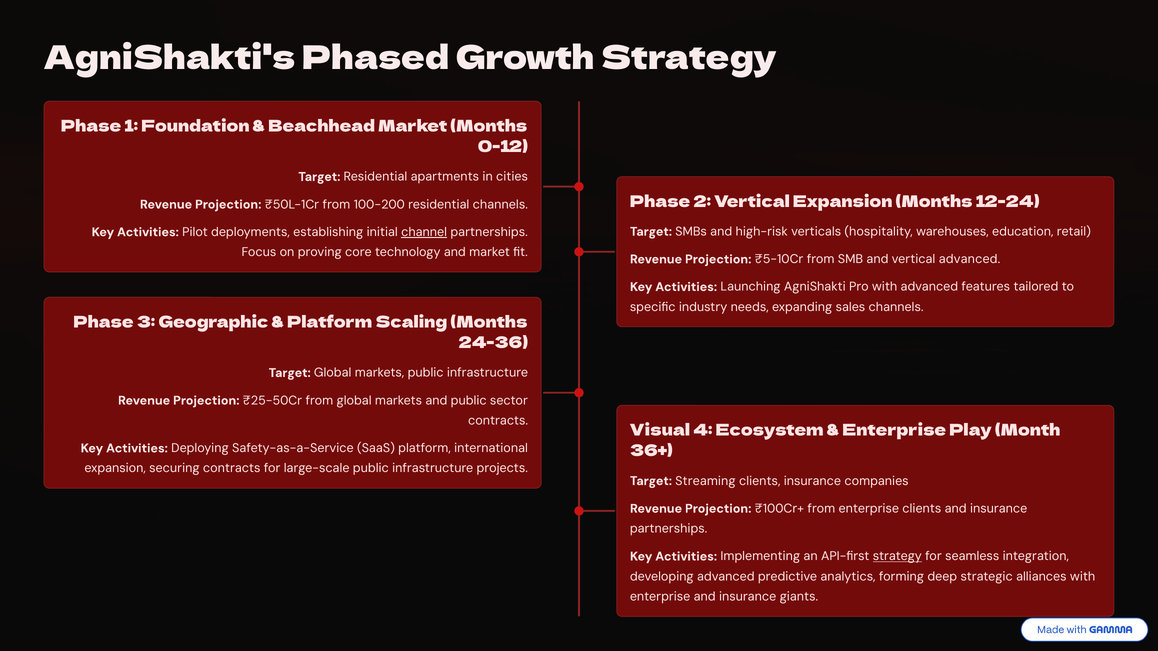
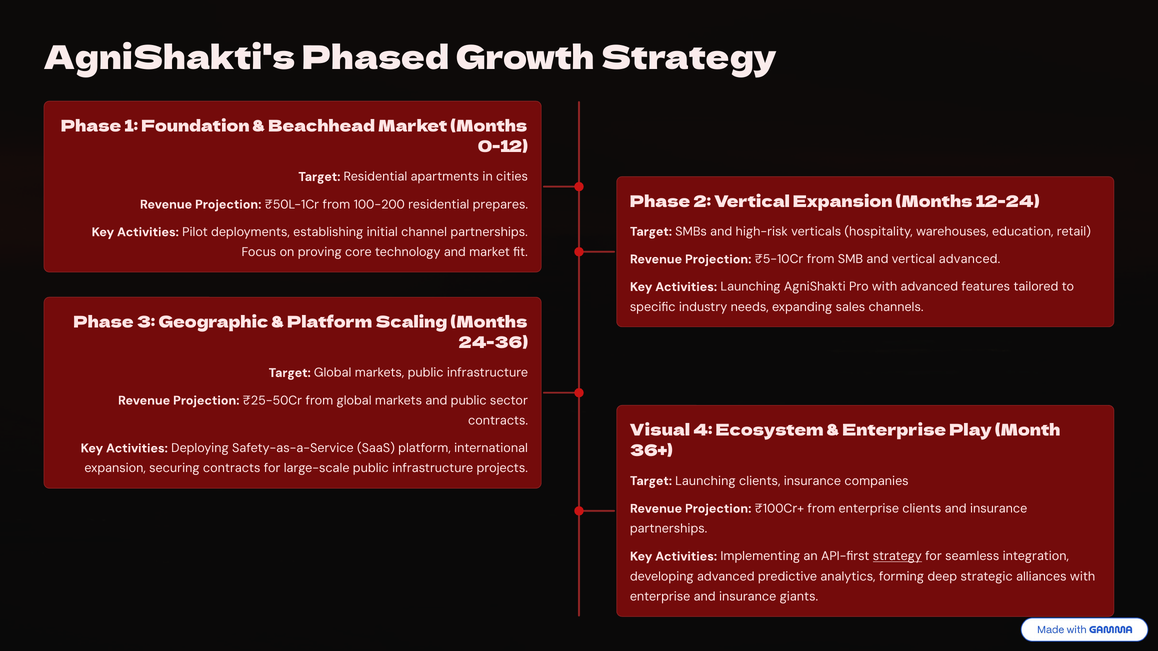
residential channels: channels -> prepares
channel underline: present -> none
Target Streaming: Streaming -> Launching
